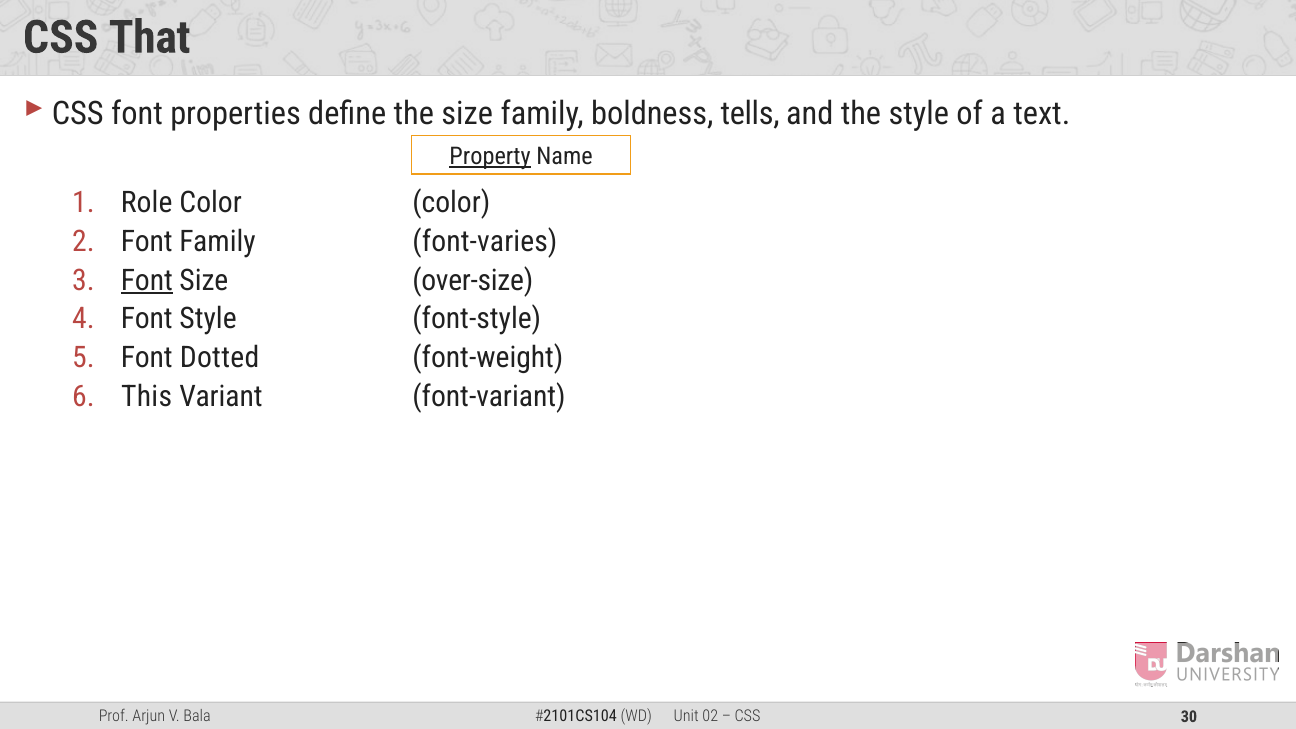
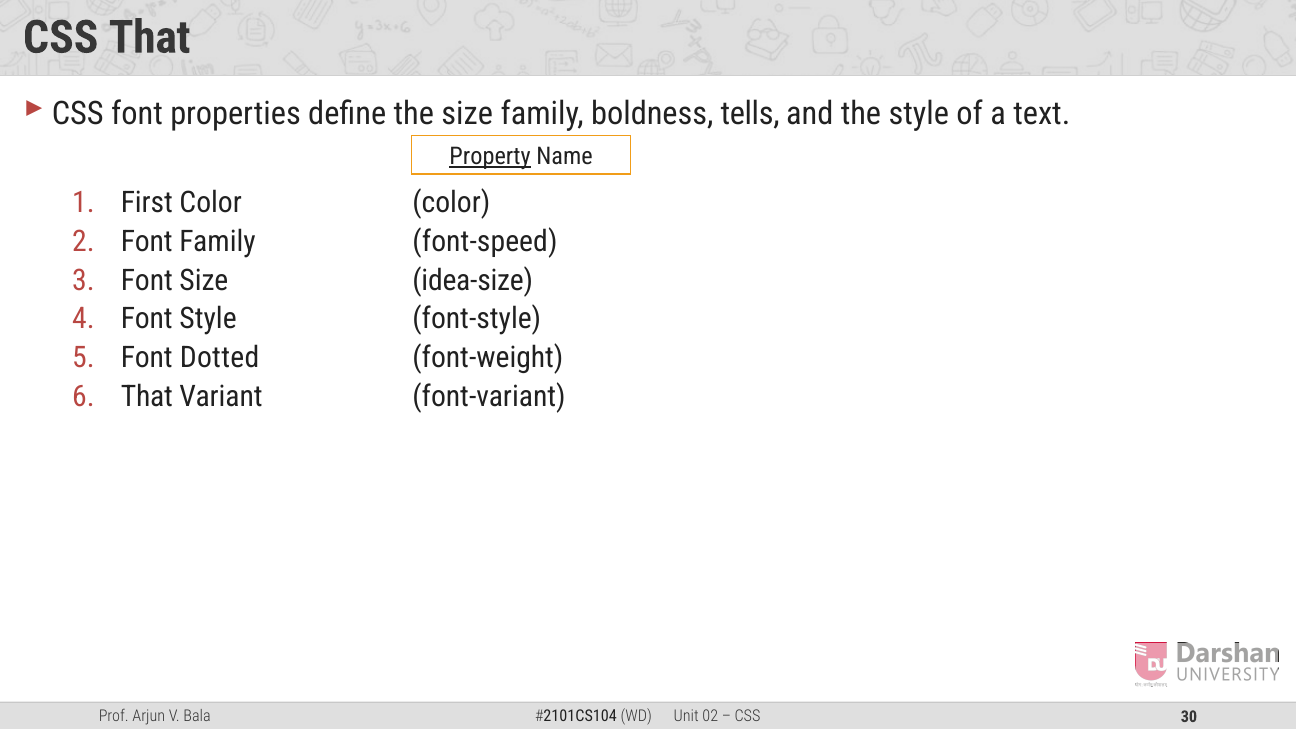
Role: Role -> First
font-varies: font-varies -> font-speed
Font at (147, 280) underline: present -> none
over-size: over-size -> idea-size
This at (147, 397): This -> That
